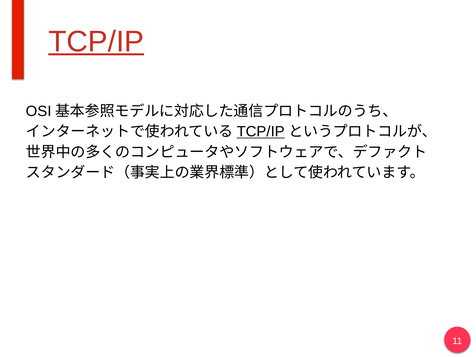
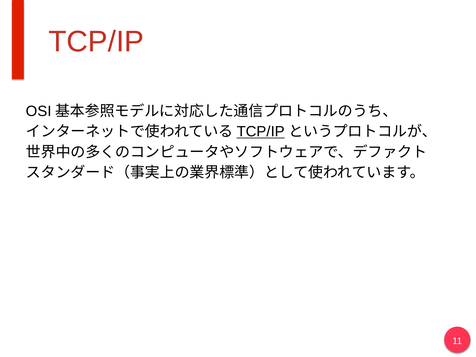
TCP/IP at (96, 42) underline: present -> none
